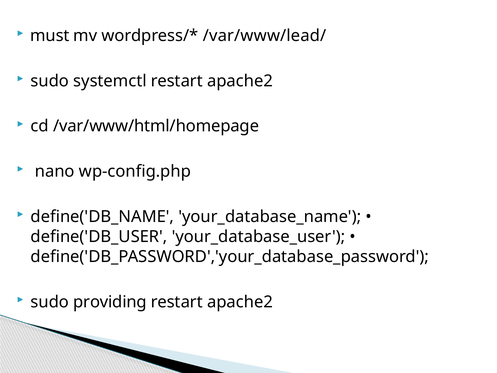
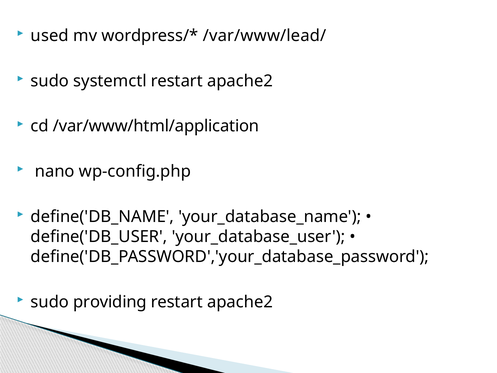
must: must -> used
/var/www/html/homepage: /var/www/html/homepage -> /var/www/html/application
